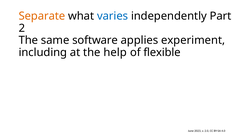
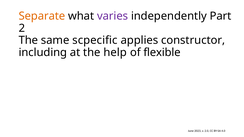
varies colour: blue -> purple
software: software -> scpecific
experiment: experiment -> constructor
